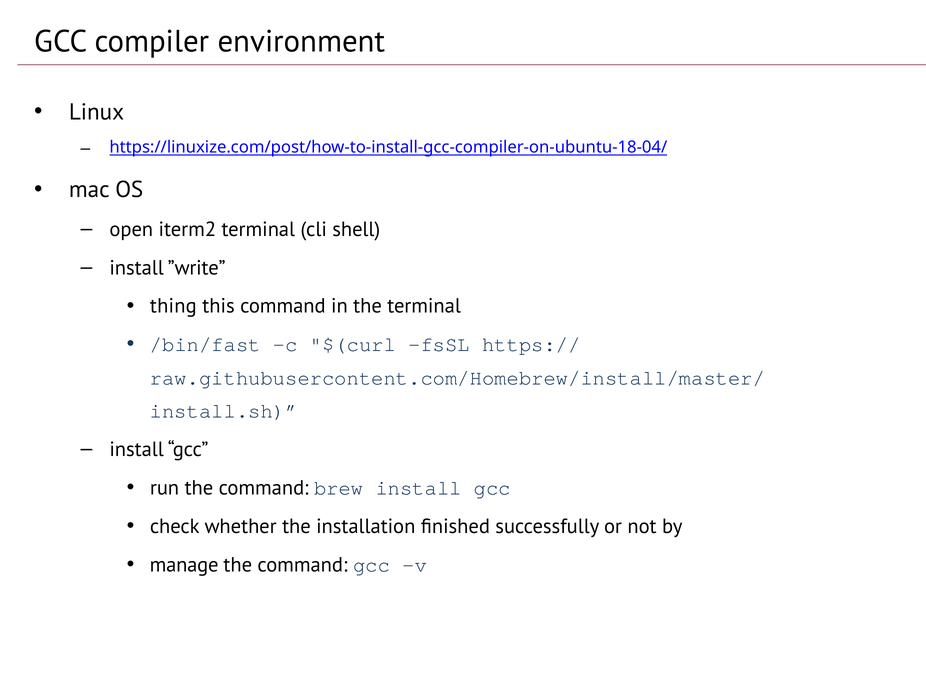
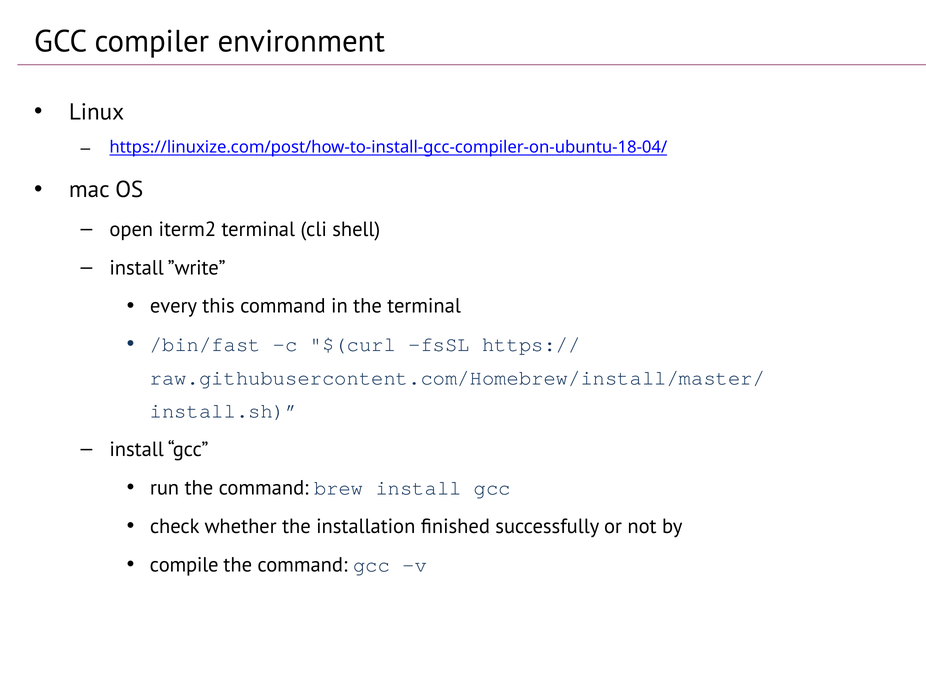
thing: thing -> every
manage: manage -> compile
